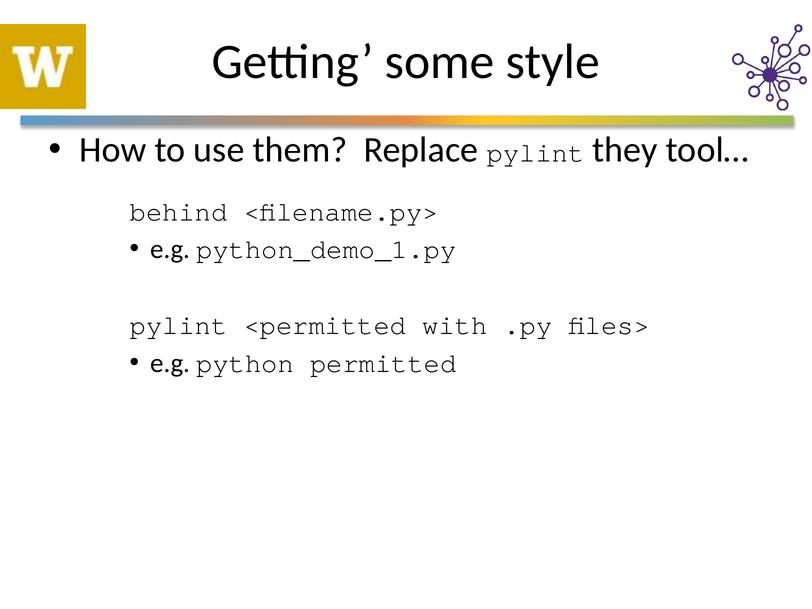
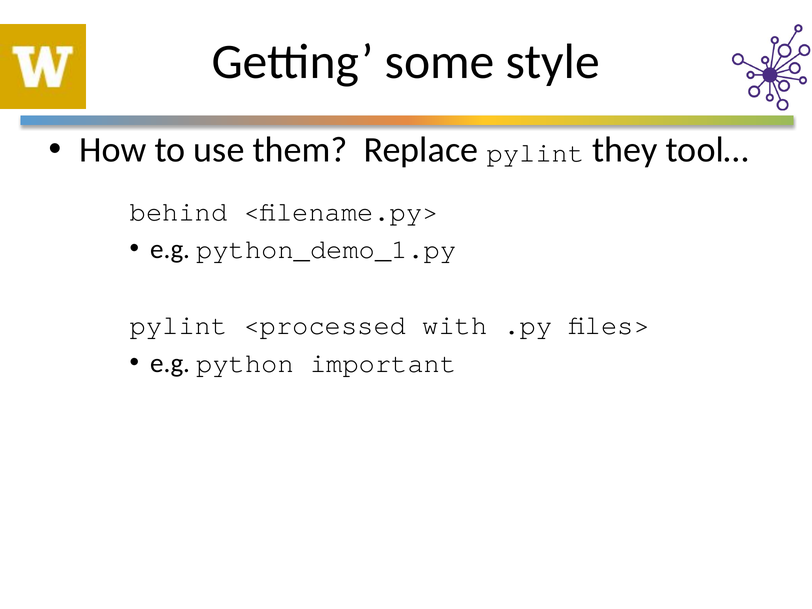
<permitted: <permitted -> <processed
permitted: permitted -> important
